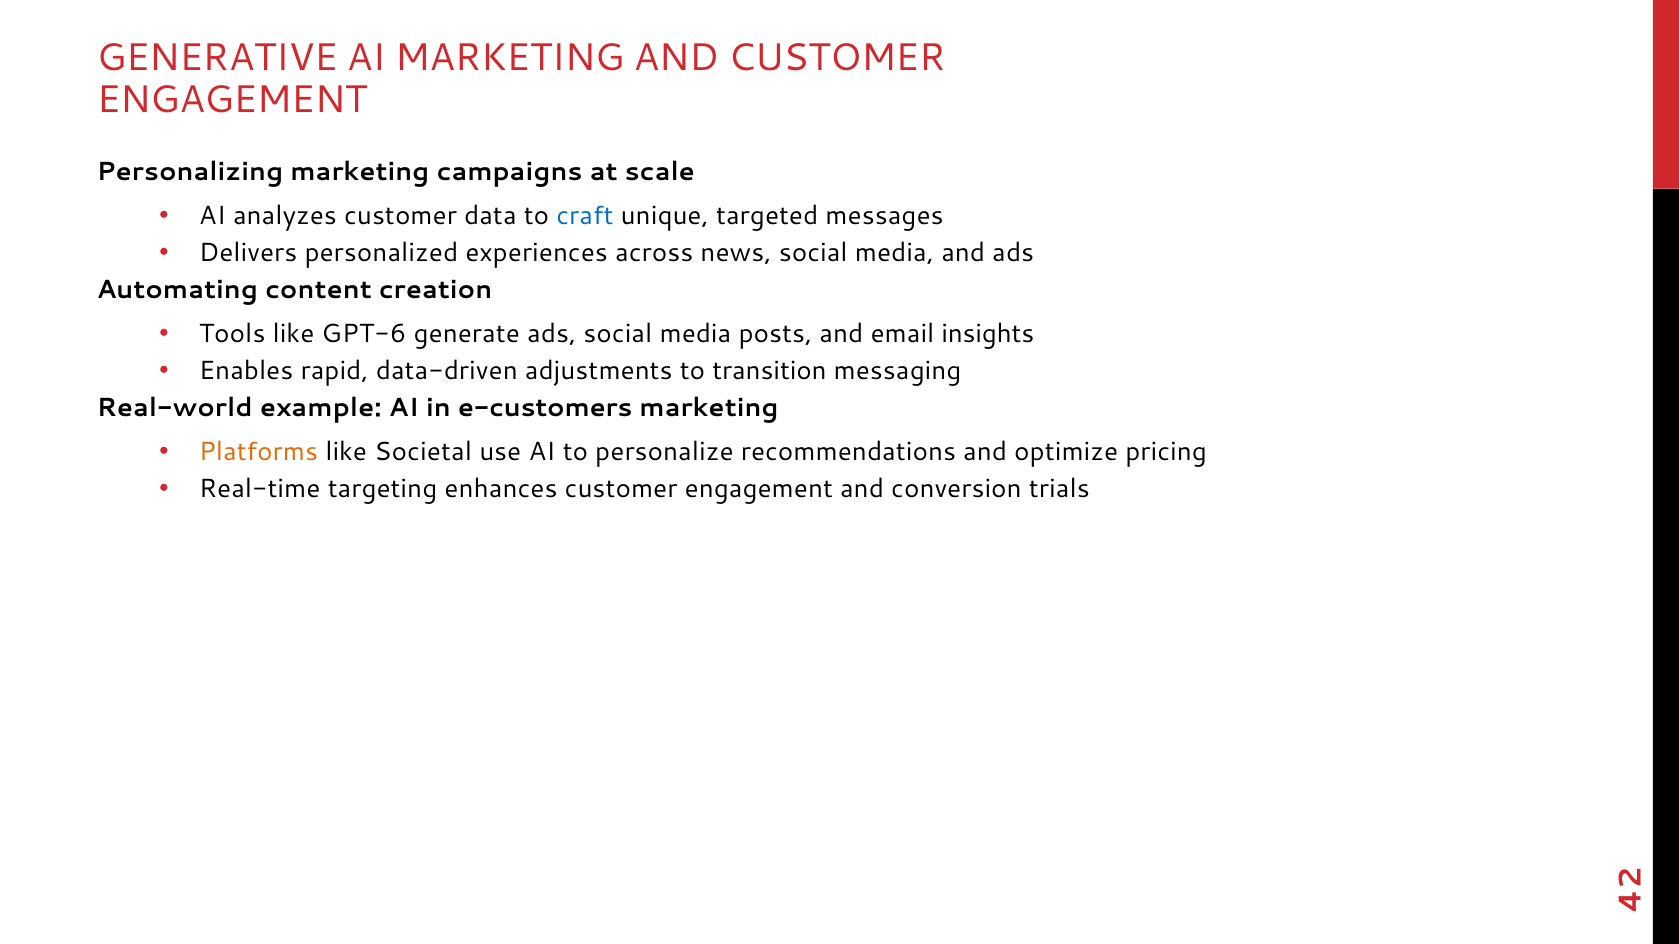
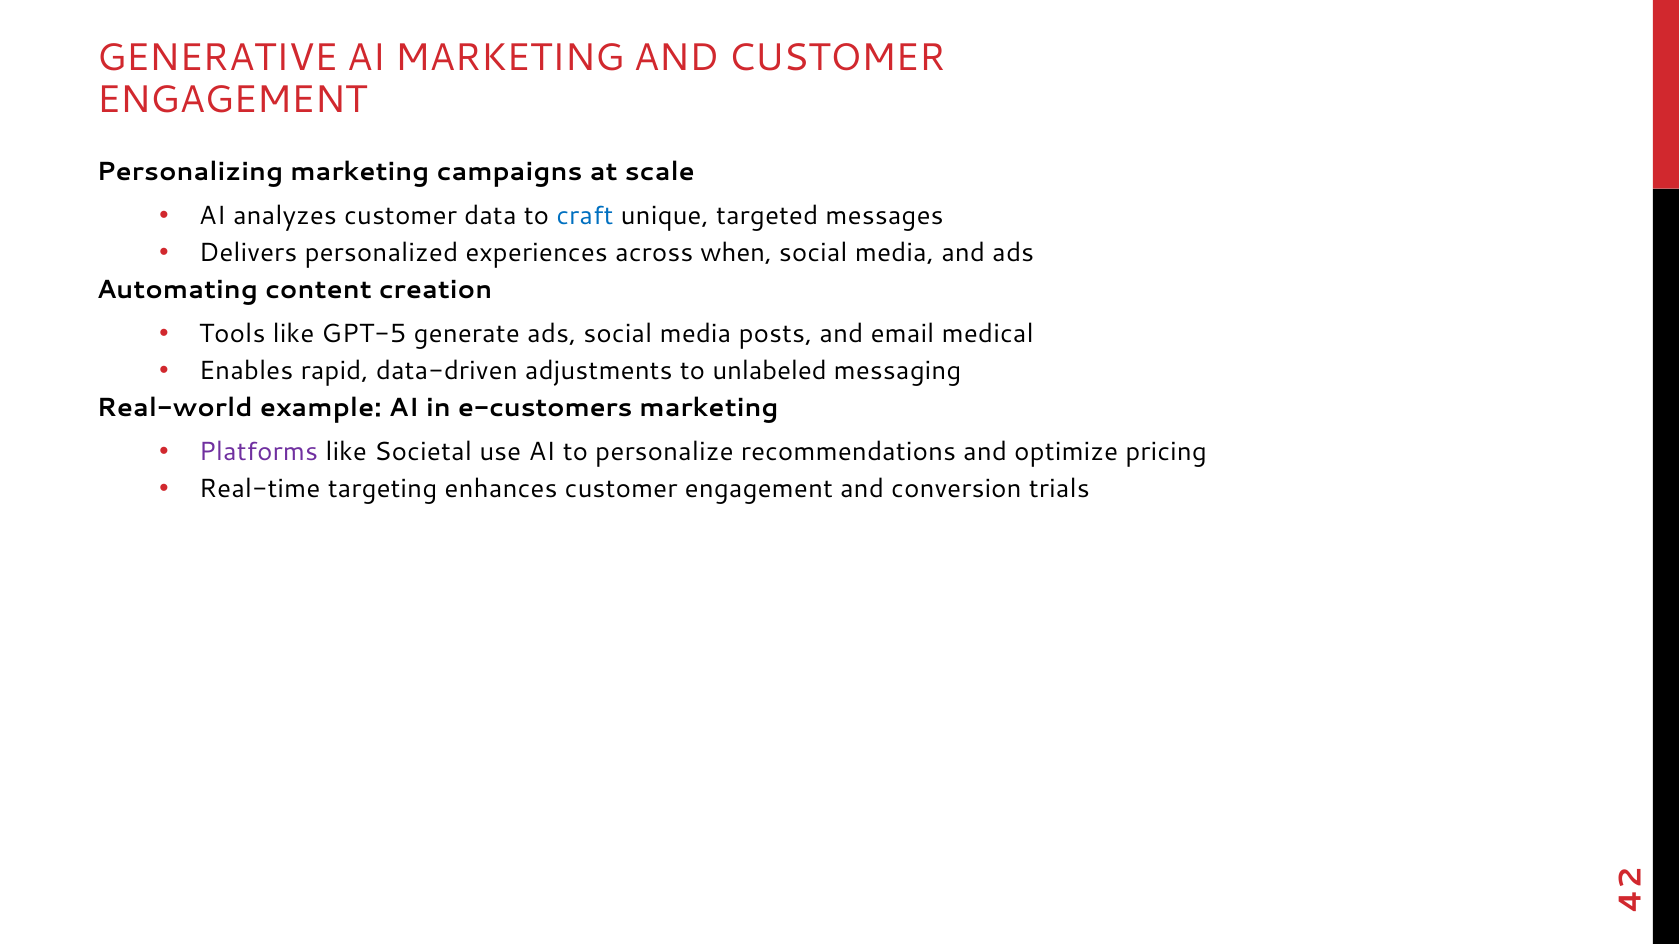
news: news -> when
GPT-6: GPT-6 -> GPT-5
insights: insights -> medical
transition: transition -> unlabeled
Platforms colour: orange -> purple
